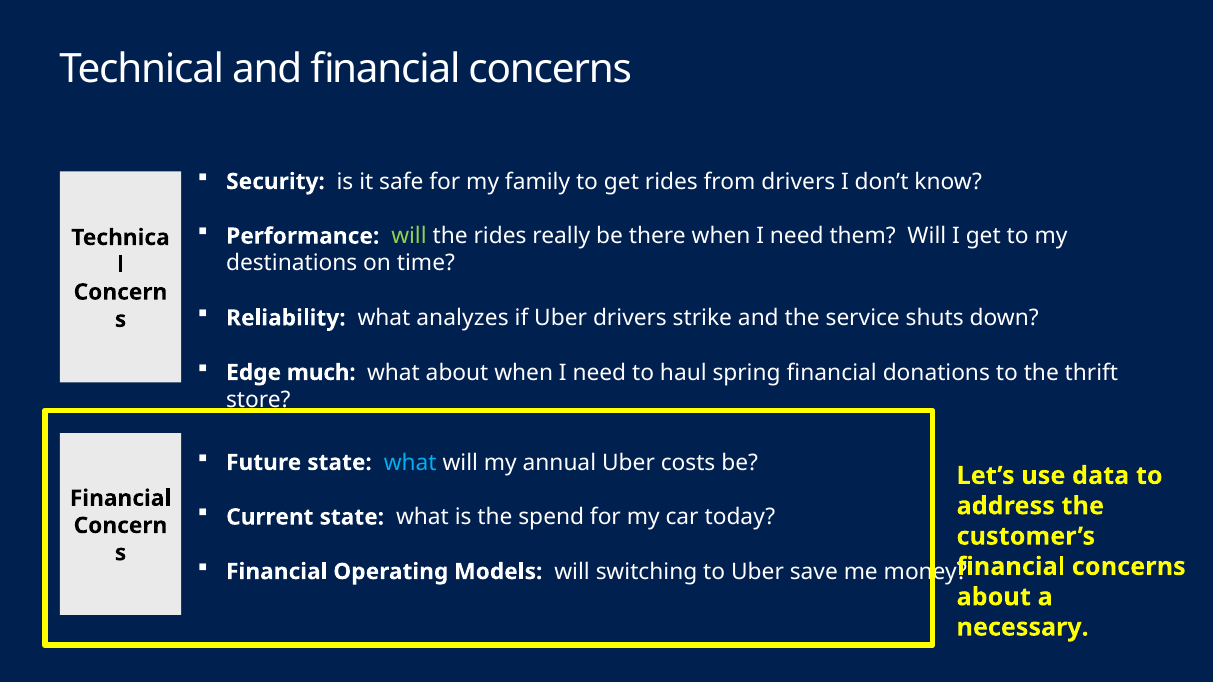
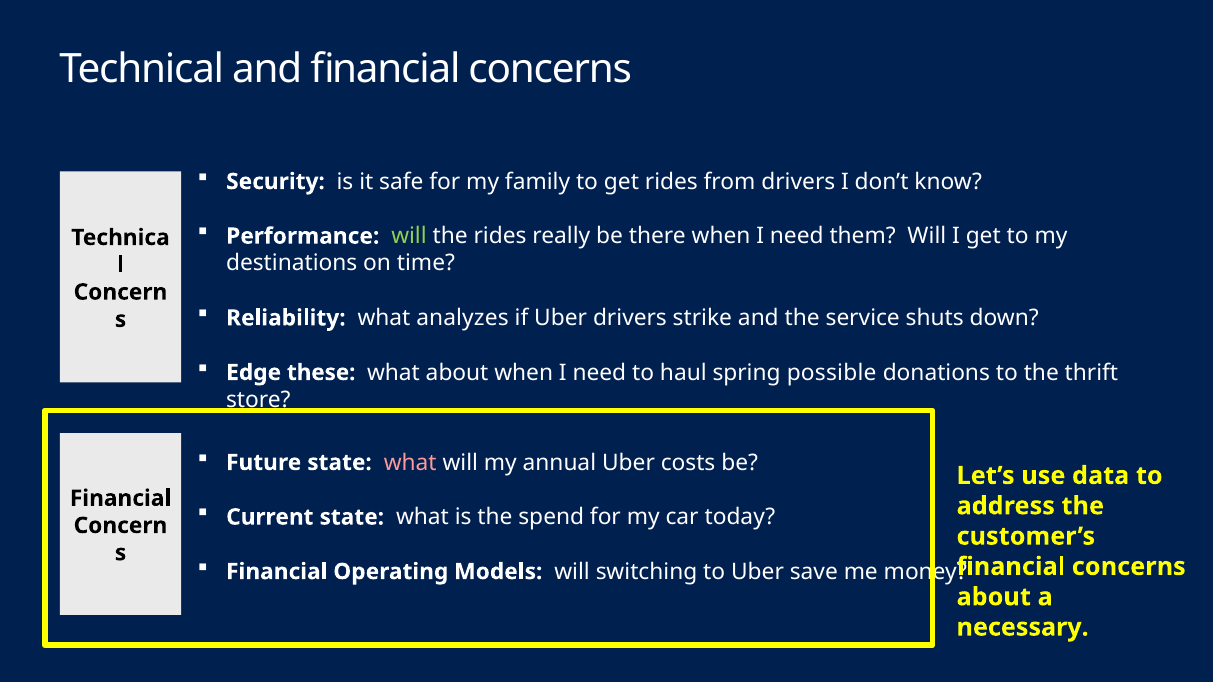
much: much -> these
spring financial: financial -> possible
what at (410, 463) colour: light blue -> pink
